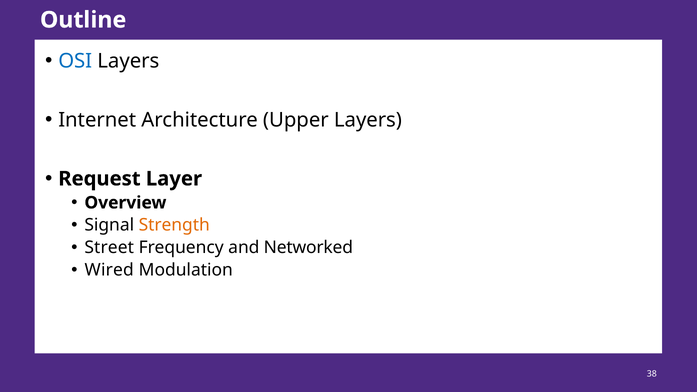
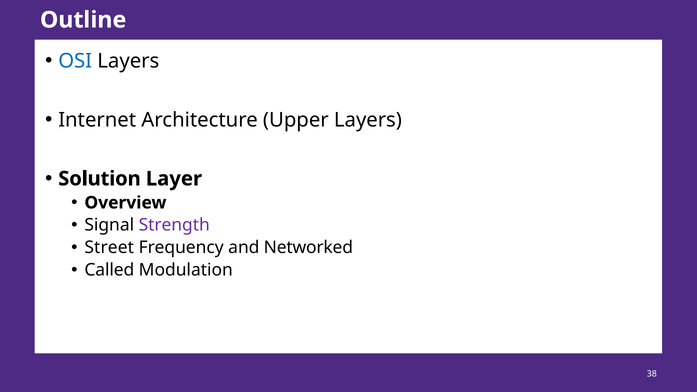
Request: Request -> Solution
Strength colour: orange -> purple
Wired: Wired -> Called
